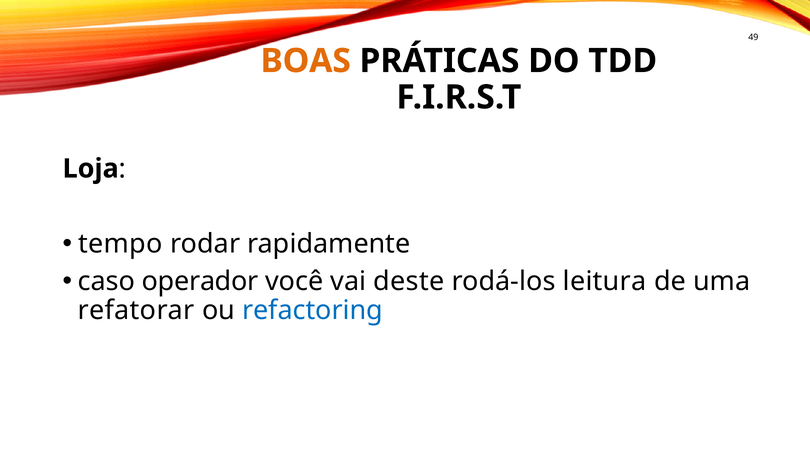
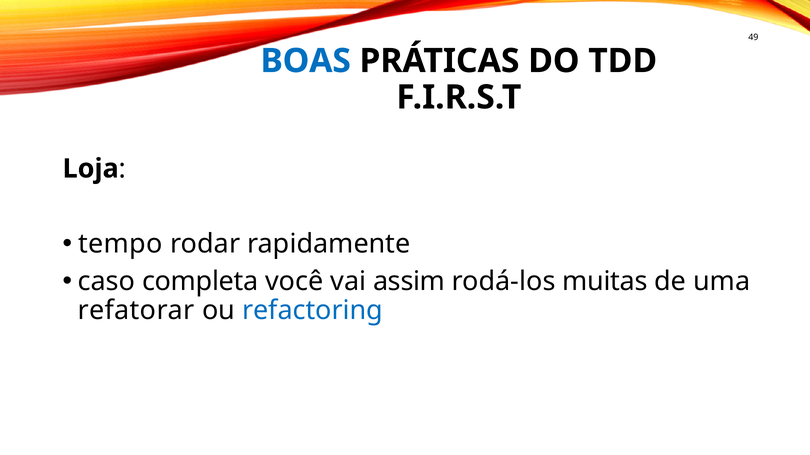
BOAS colour: orange -> blue
operador: operador -> completa
deste: deste -> assim
leitura: leitura -> muitas
